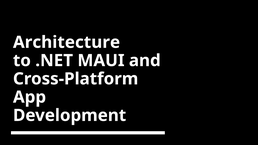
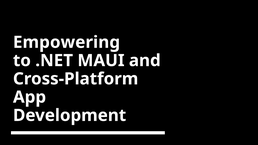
Architecture: Architecture -> Empowering
